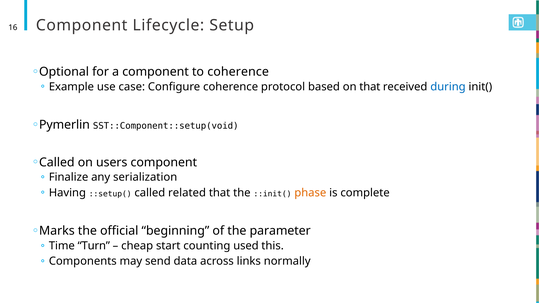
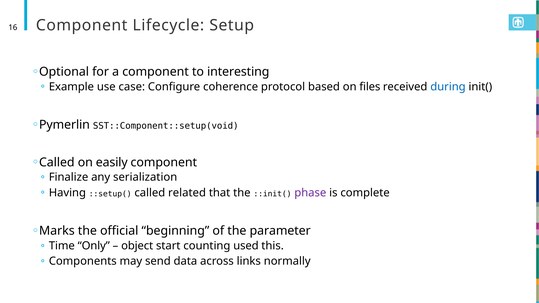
to coherence: coherence -> interesting
on that: that -> files
users: users -> easily
phase colour: orange -> purple
Turn: Turn -> Only
cheap: cheap -> object
